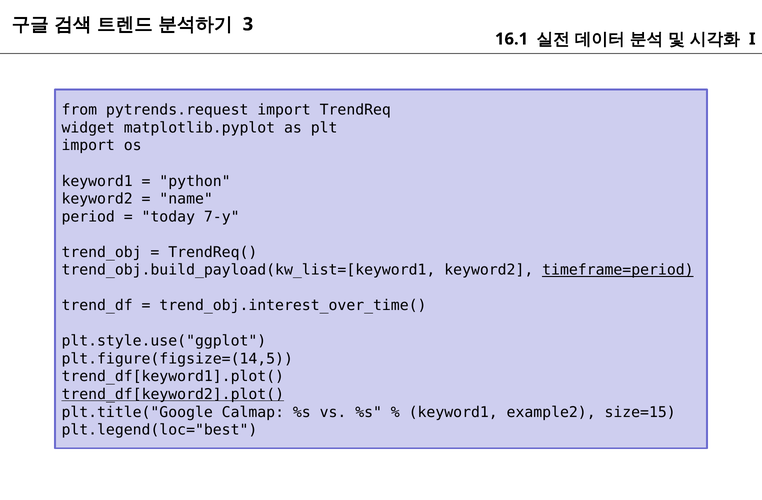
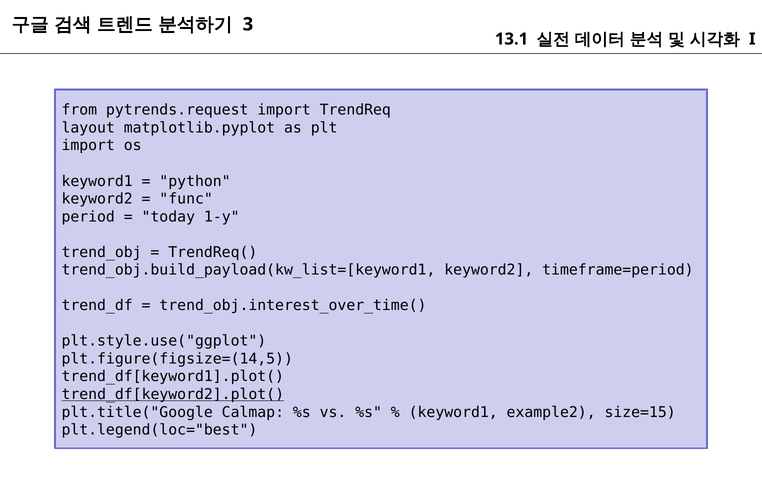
16.1: 16.1 -> 13.1
widget: widget -> layout
name: name -> func
7-y: 7-y -> 1-y
timeframe=period underline: present -> none
